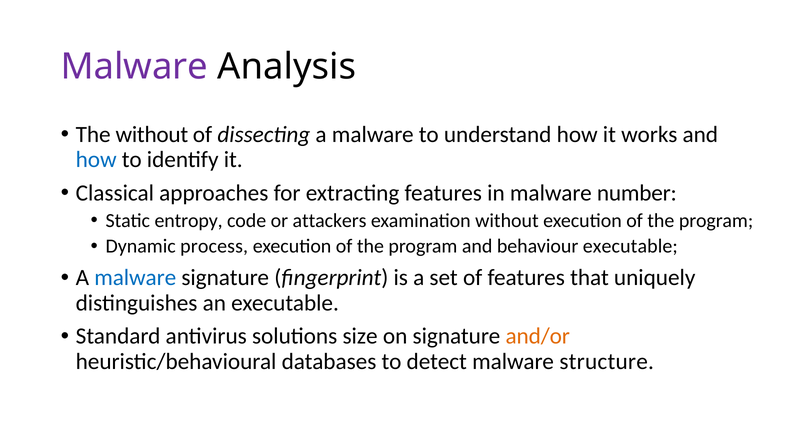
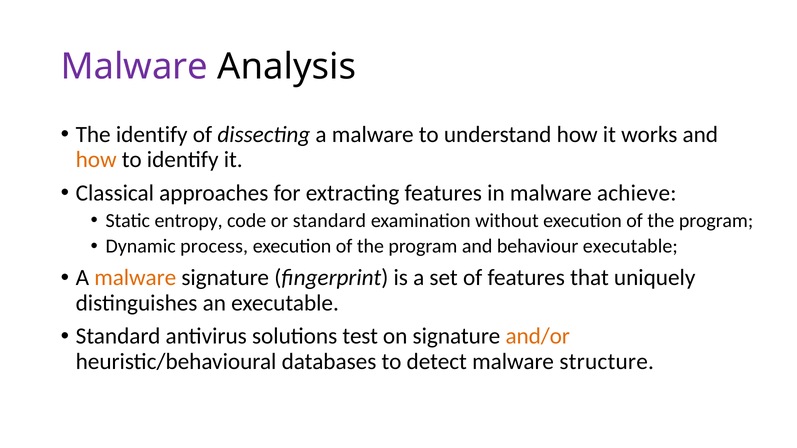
The without: without -> identify
how at (96, 160) colour: blue -> orange
number: number -> achieve
or attackers: attackers -> standard
malware at (135, 278) colour: blue -> orange
size: size -> test
